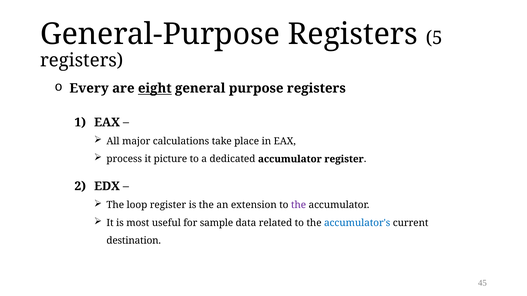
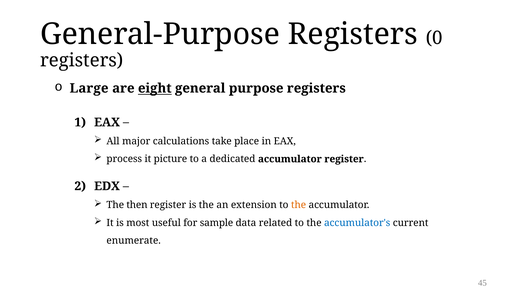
5: 5 -> 0
Every: Every -> Large
loop: loop -> then
the at (299, 205) colour: purple -> orange
destination: destination -> enumerate
